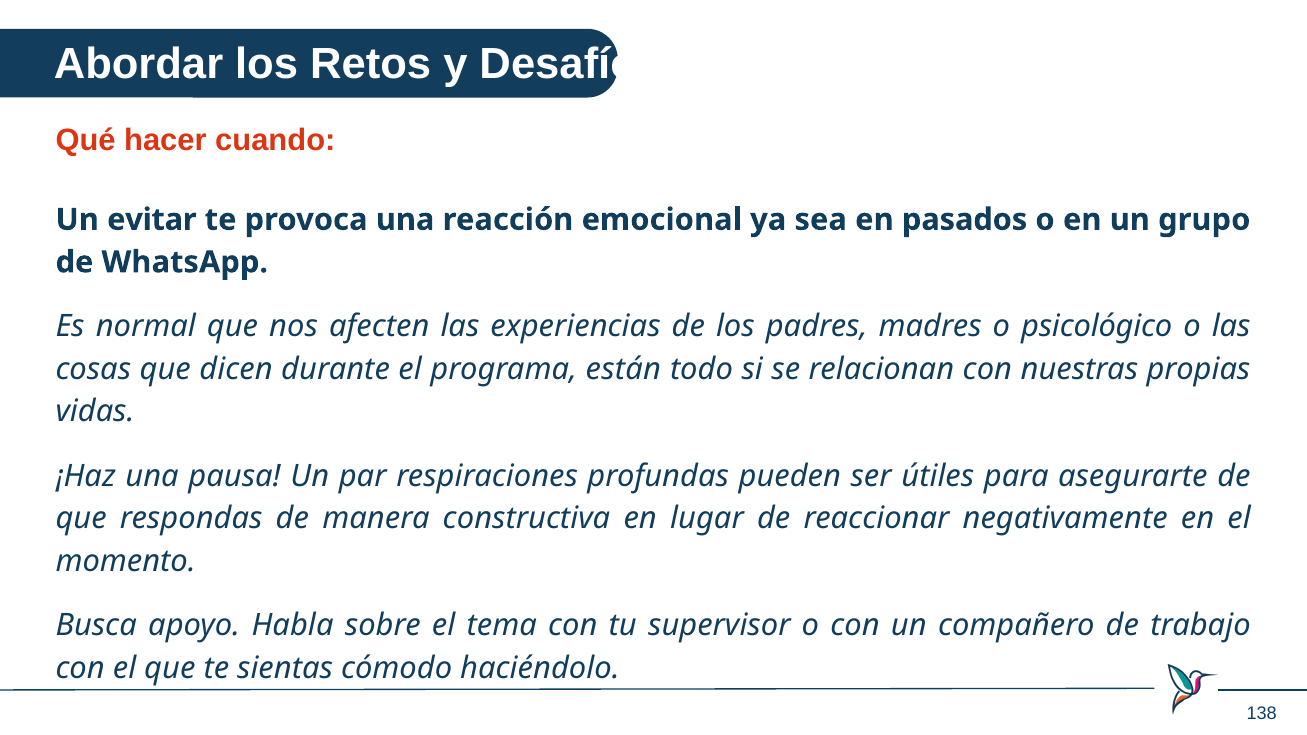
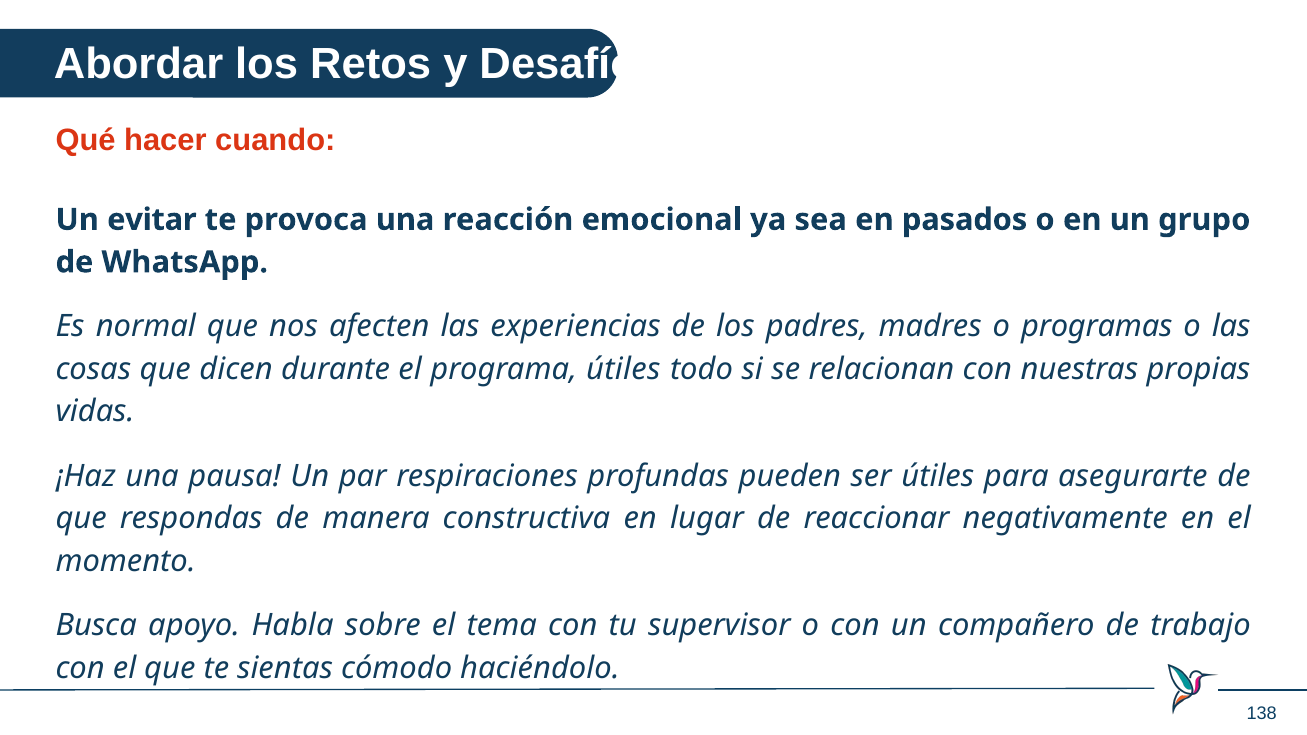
psicológico: psicológico -> programas
programa están: están -> útiles
